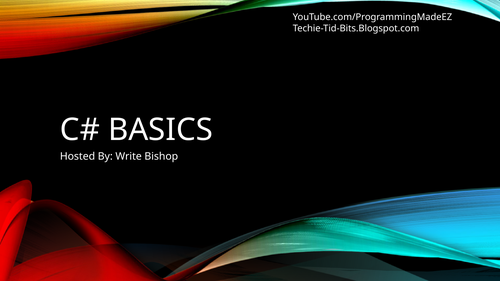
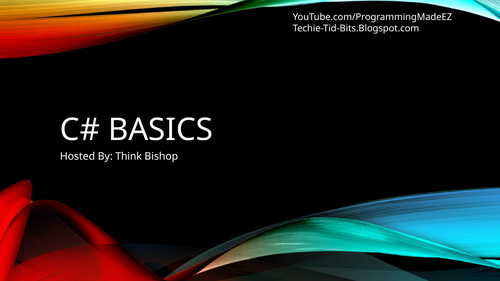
Write: Write -> Think
